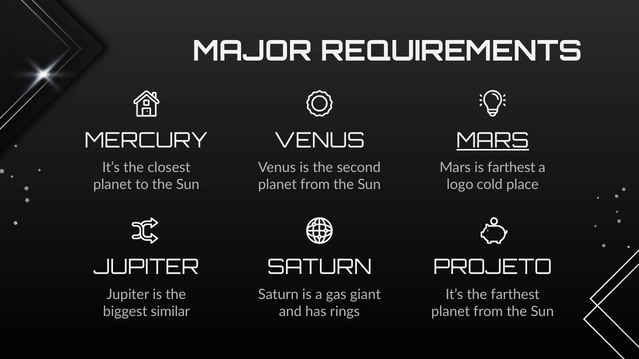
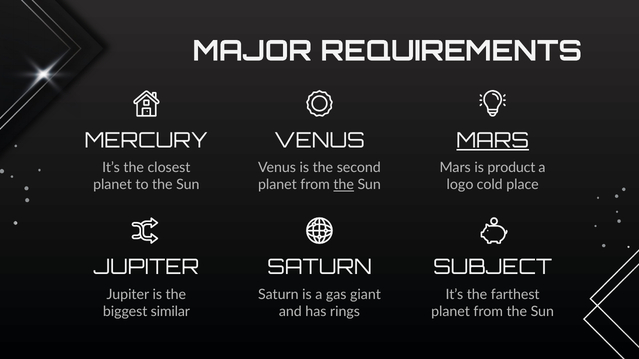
is farthest: farthest -> product
the at (344, 185) underline: none -> present
PROJETO: PROJETO -> SUBJECT
